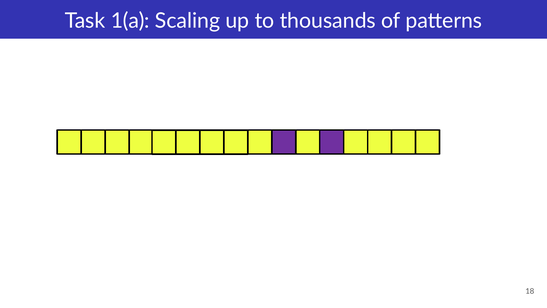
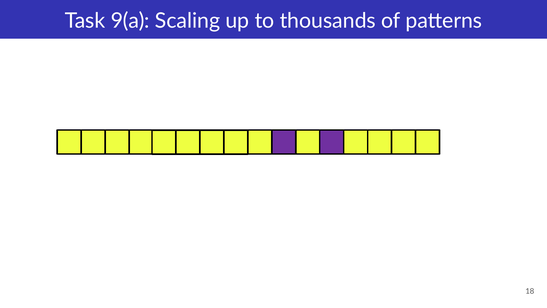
1(a: 1(a -> 9(a
